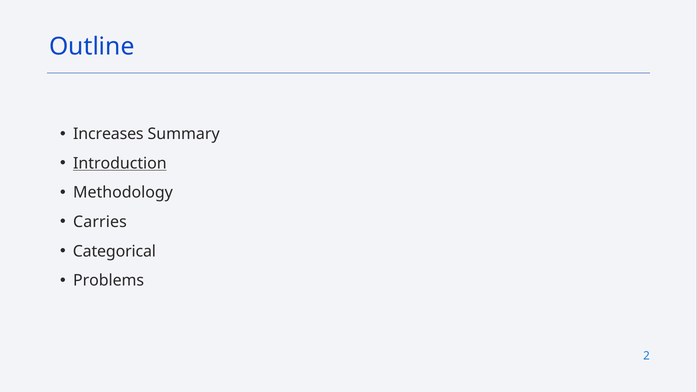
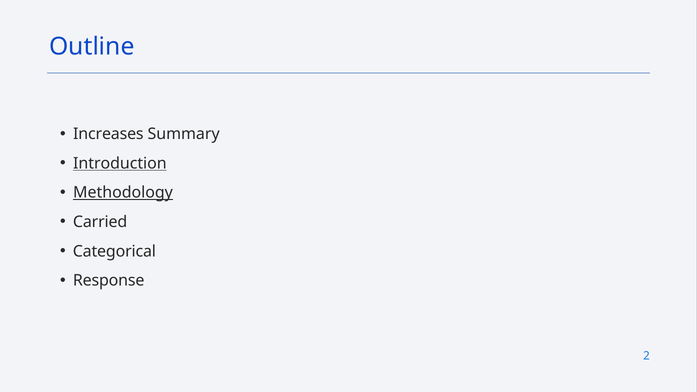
Methodology underline: none -> present
Carries: Carries -> Carried
Problems: Problems -> Response
